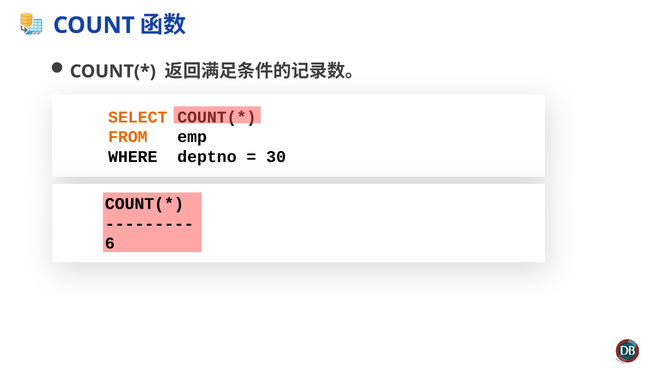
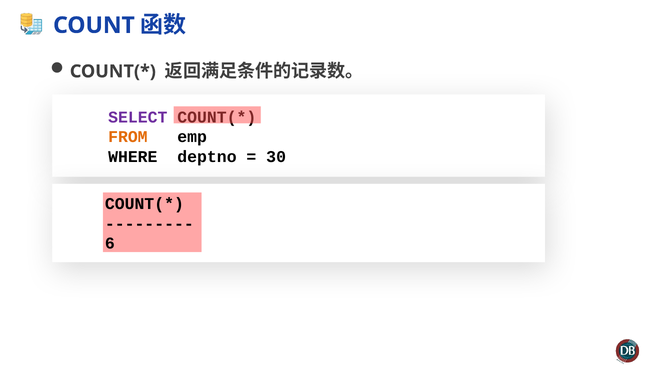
SELECT colour: orange -> purple
